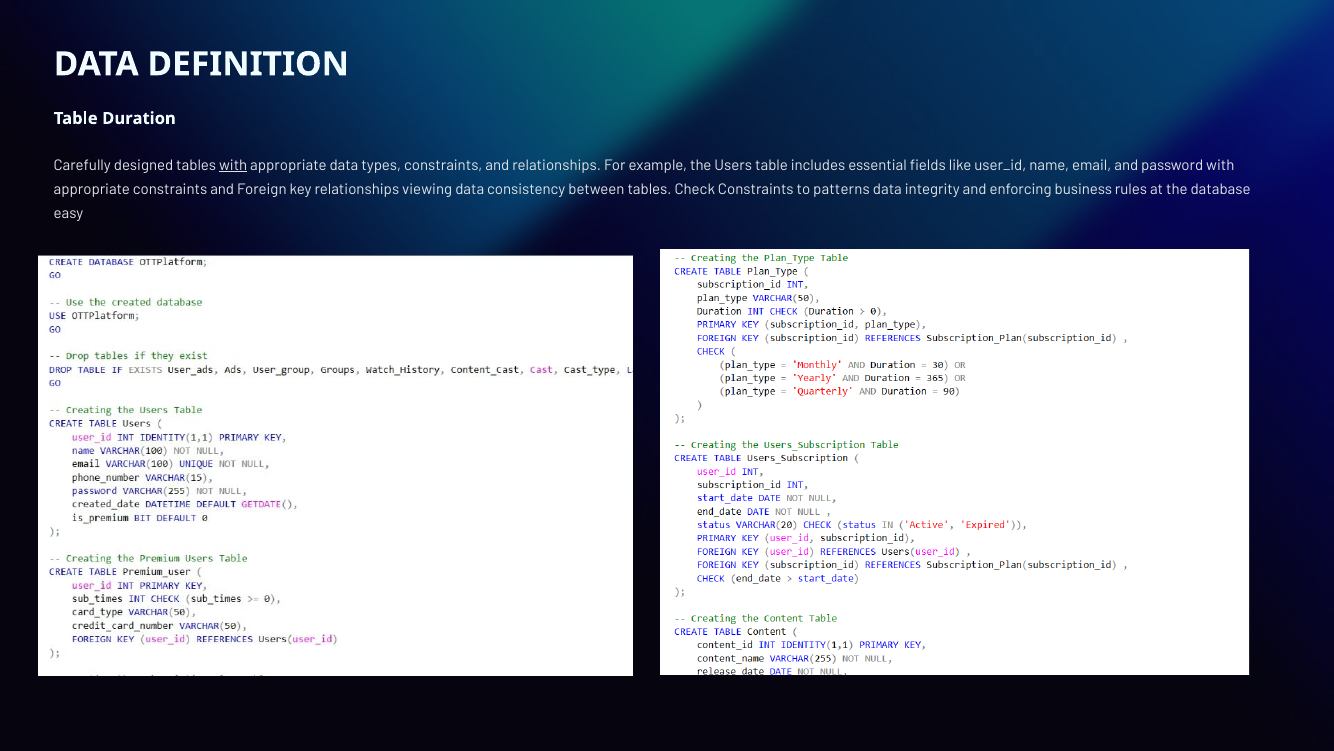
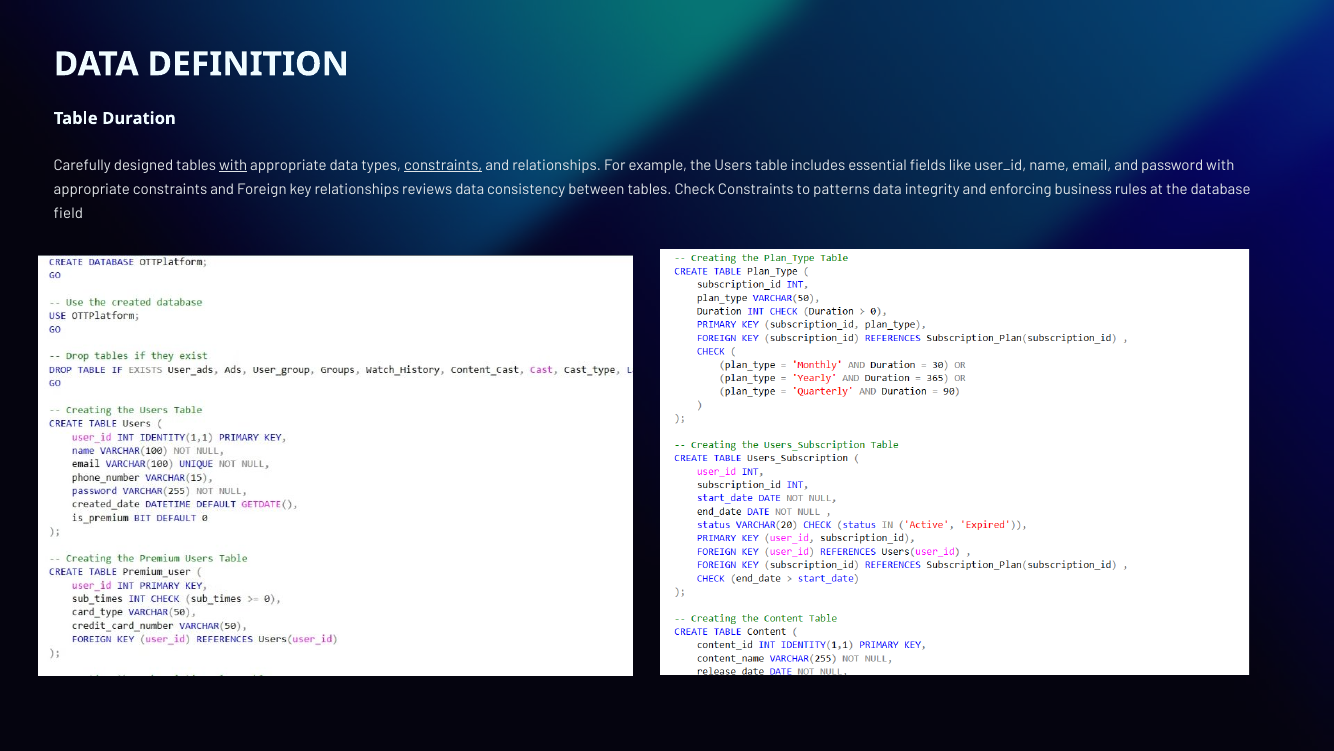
constraints at (443, 165) underline: none -> present
viewing: viewing -> reviews
easy: easy -> field
